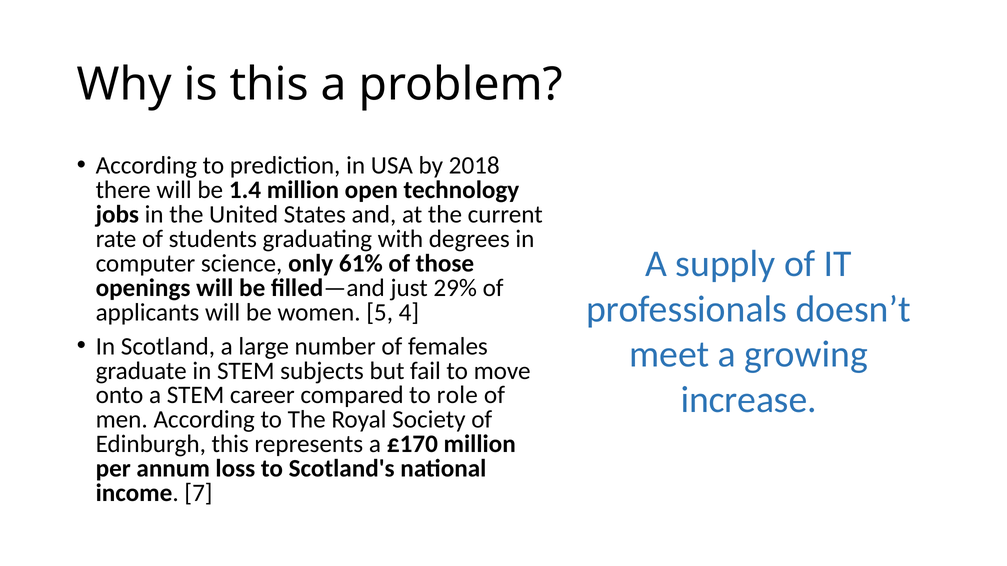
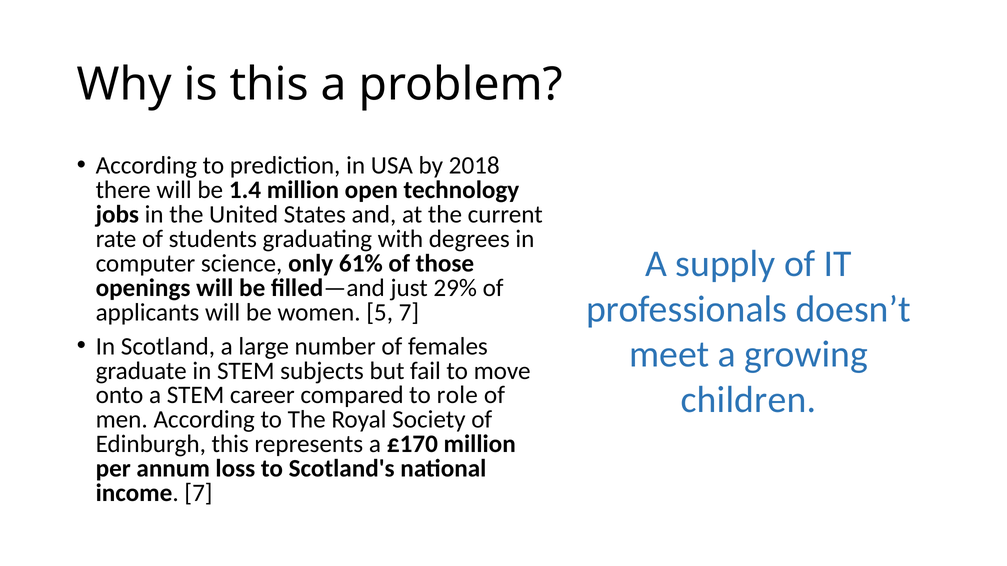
5 4: 4 -> 7
increase: increase -> children
